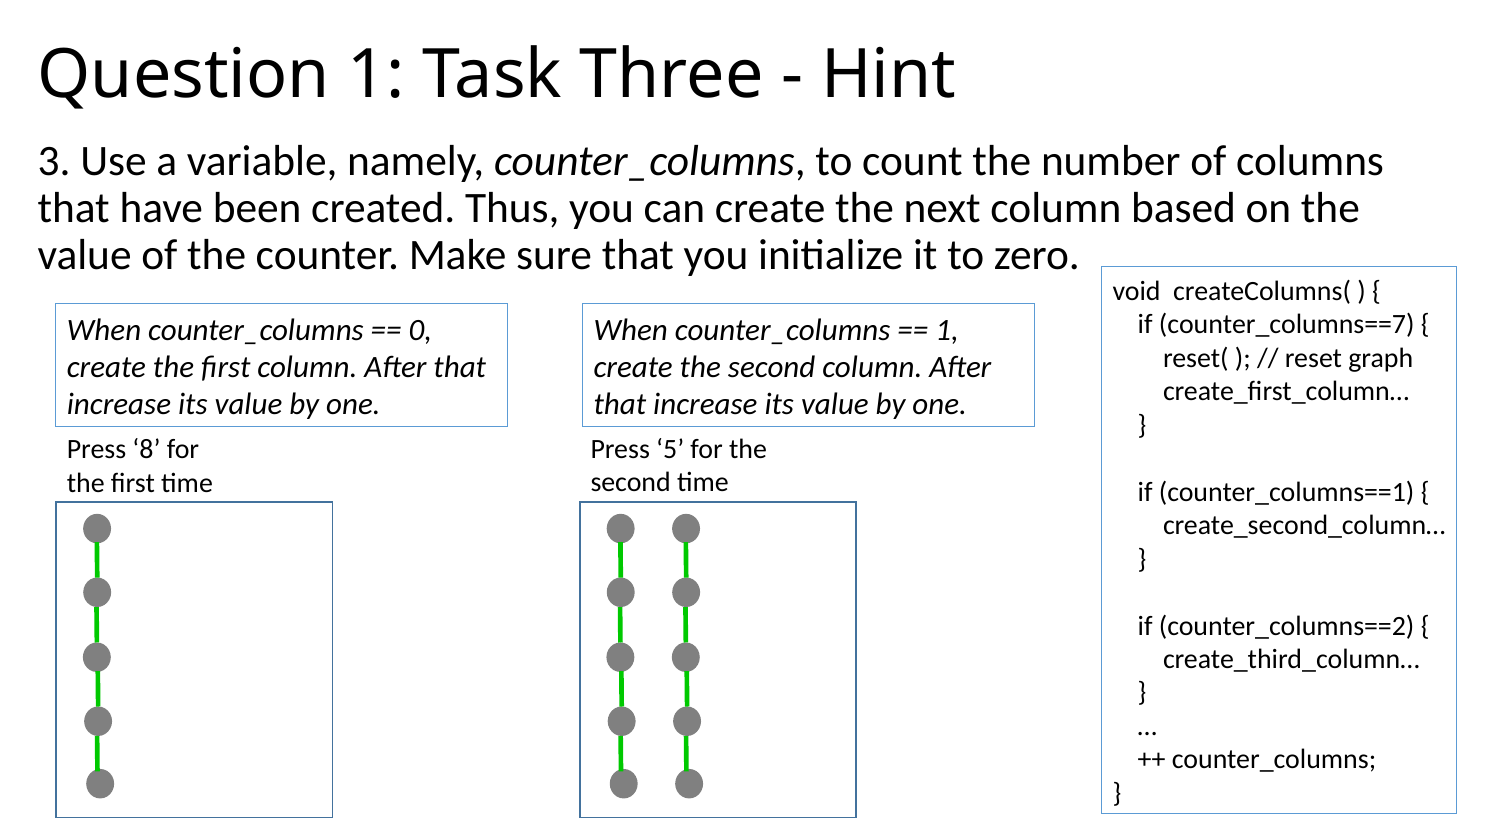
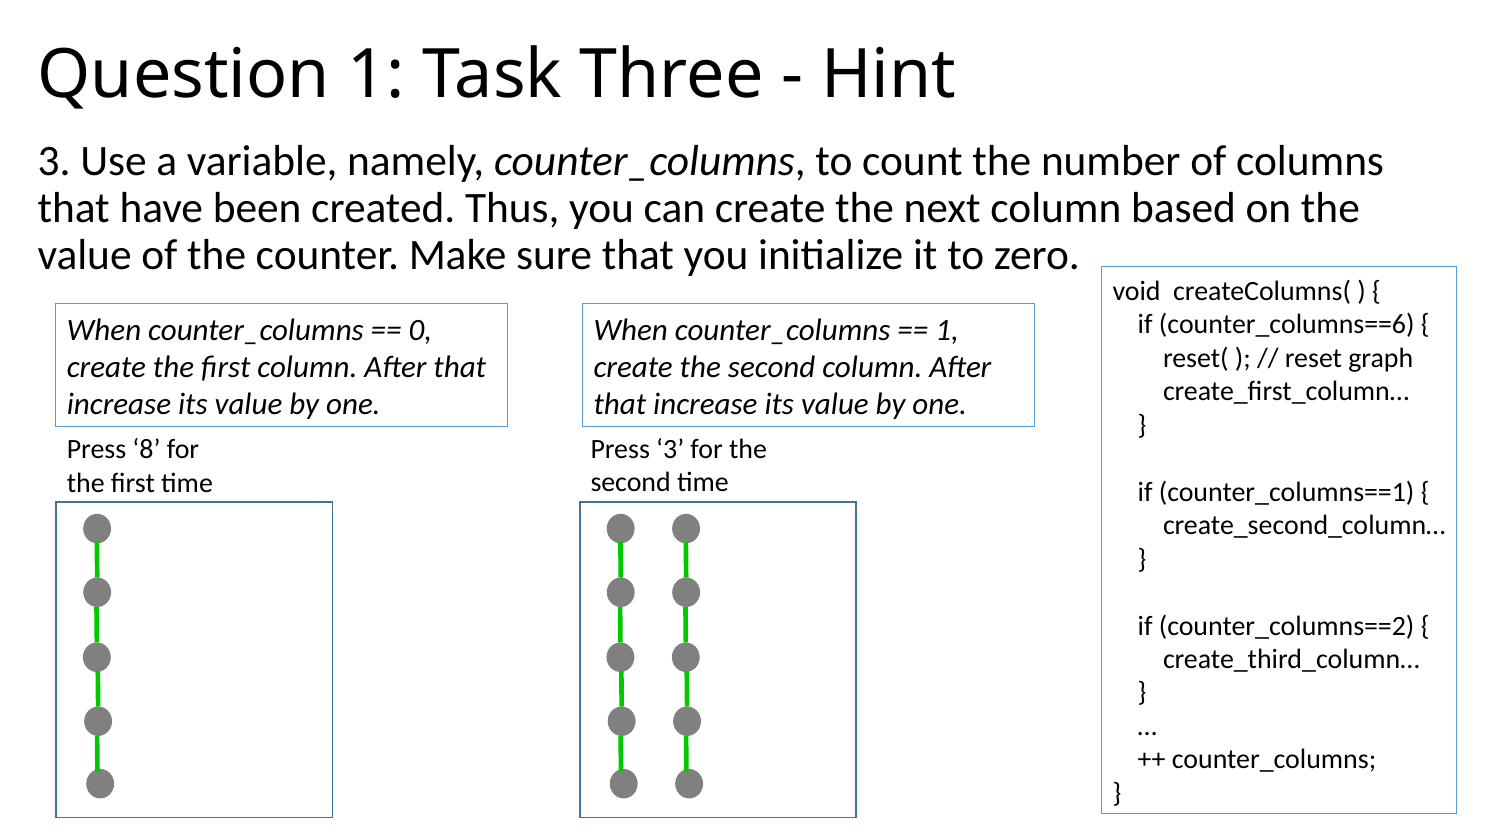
counter_columns==7: counter_columns==7 -> counter_columns==6
Press 5: 5 -> 3
